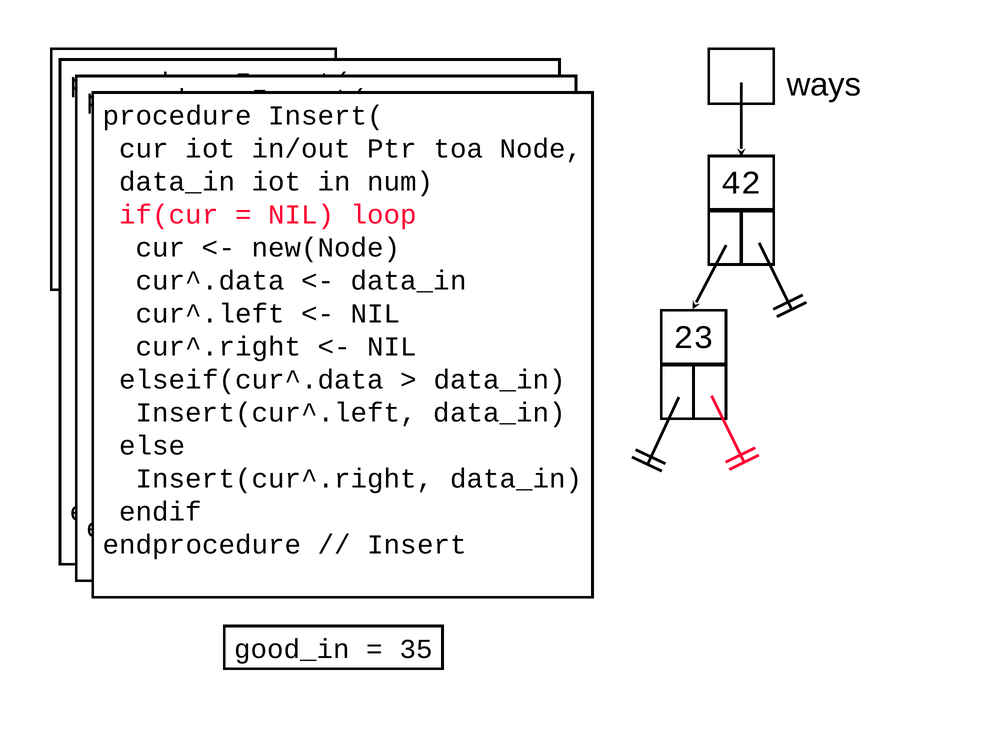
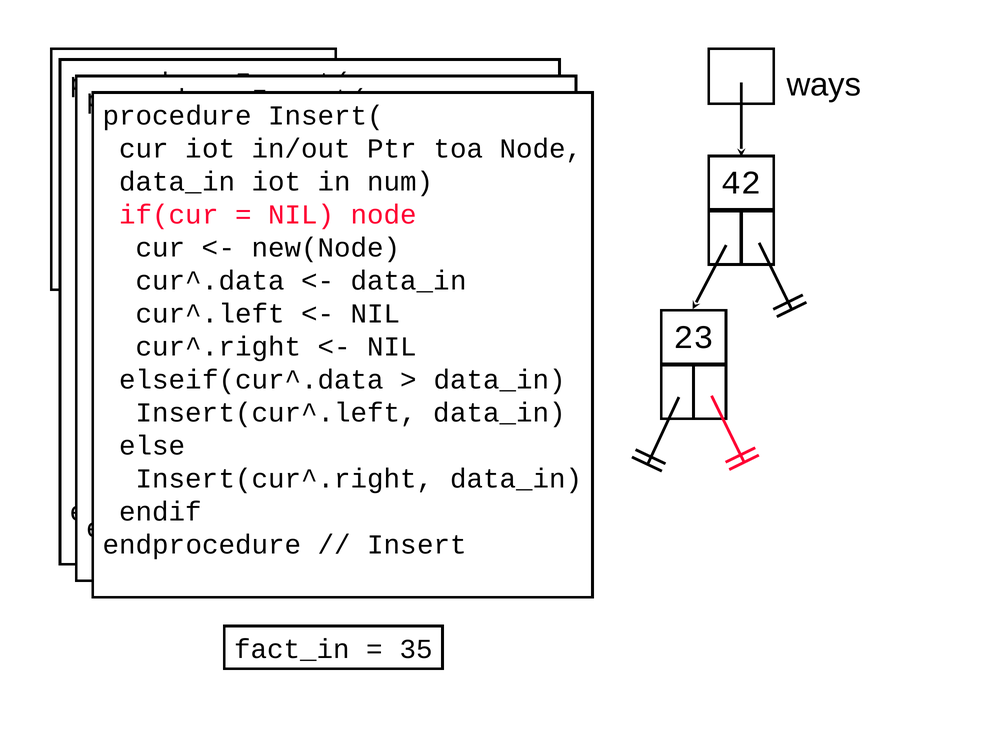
loop at (384, 215): loop -> node
good_in: good_in -> fact_in
